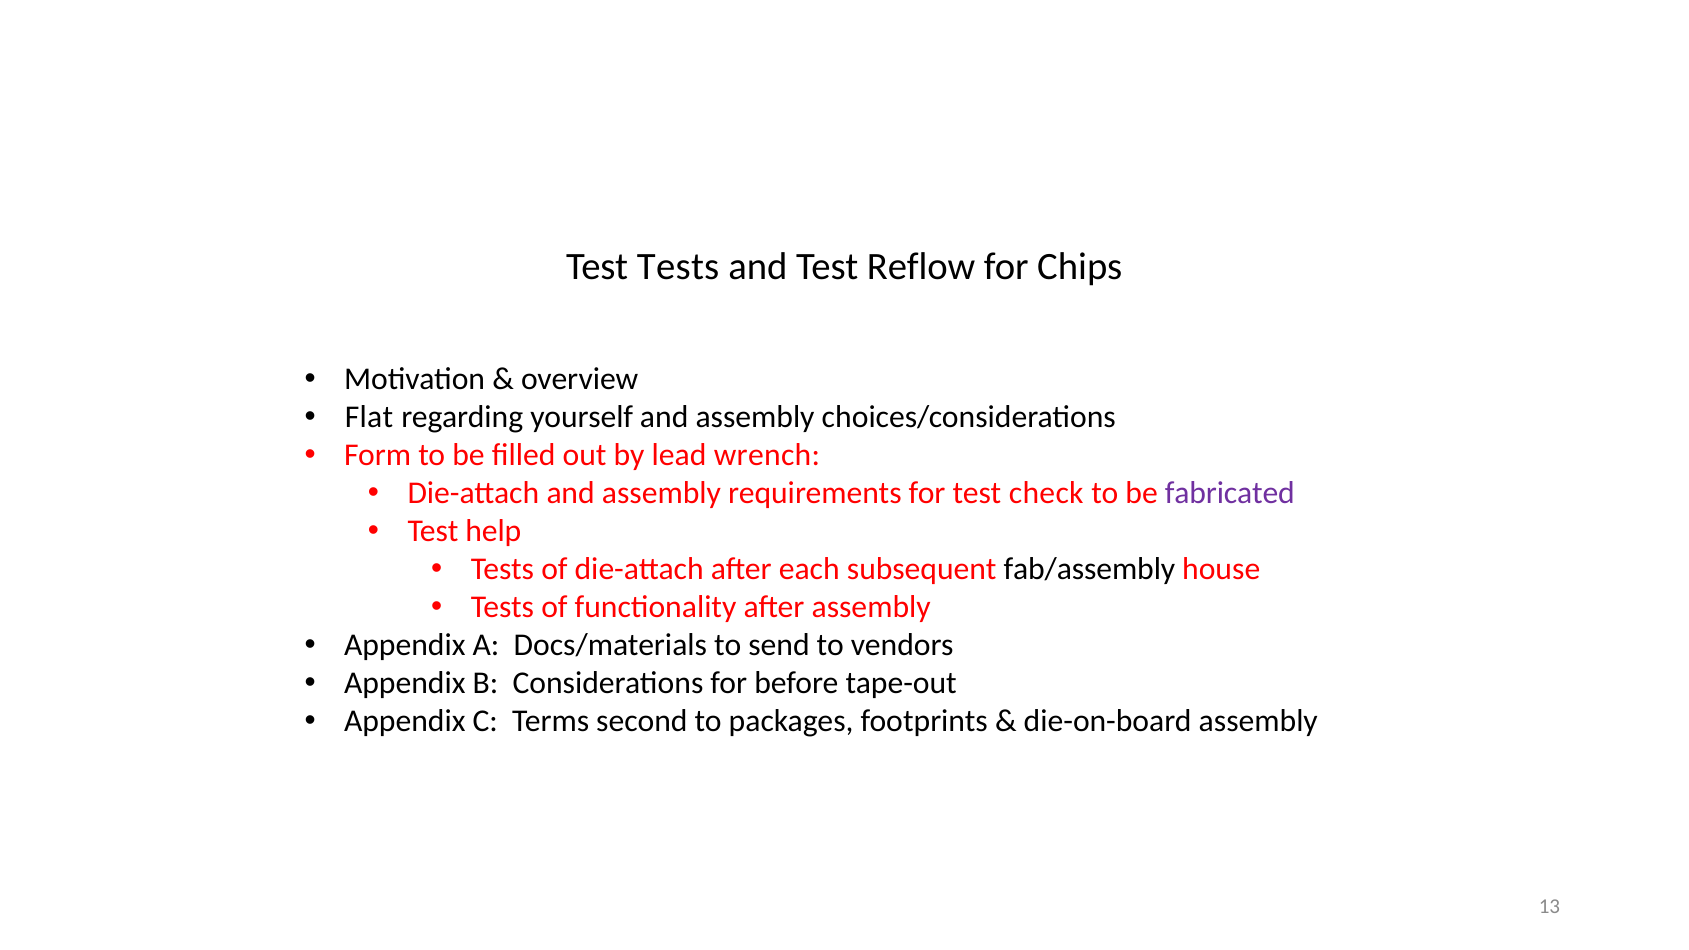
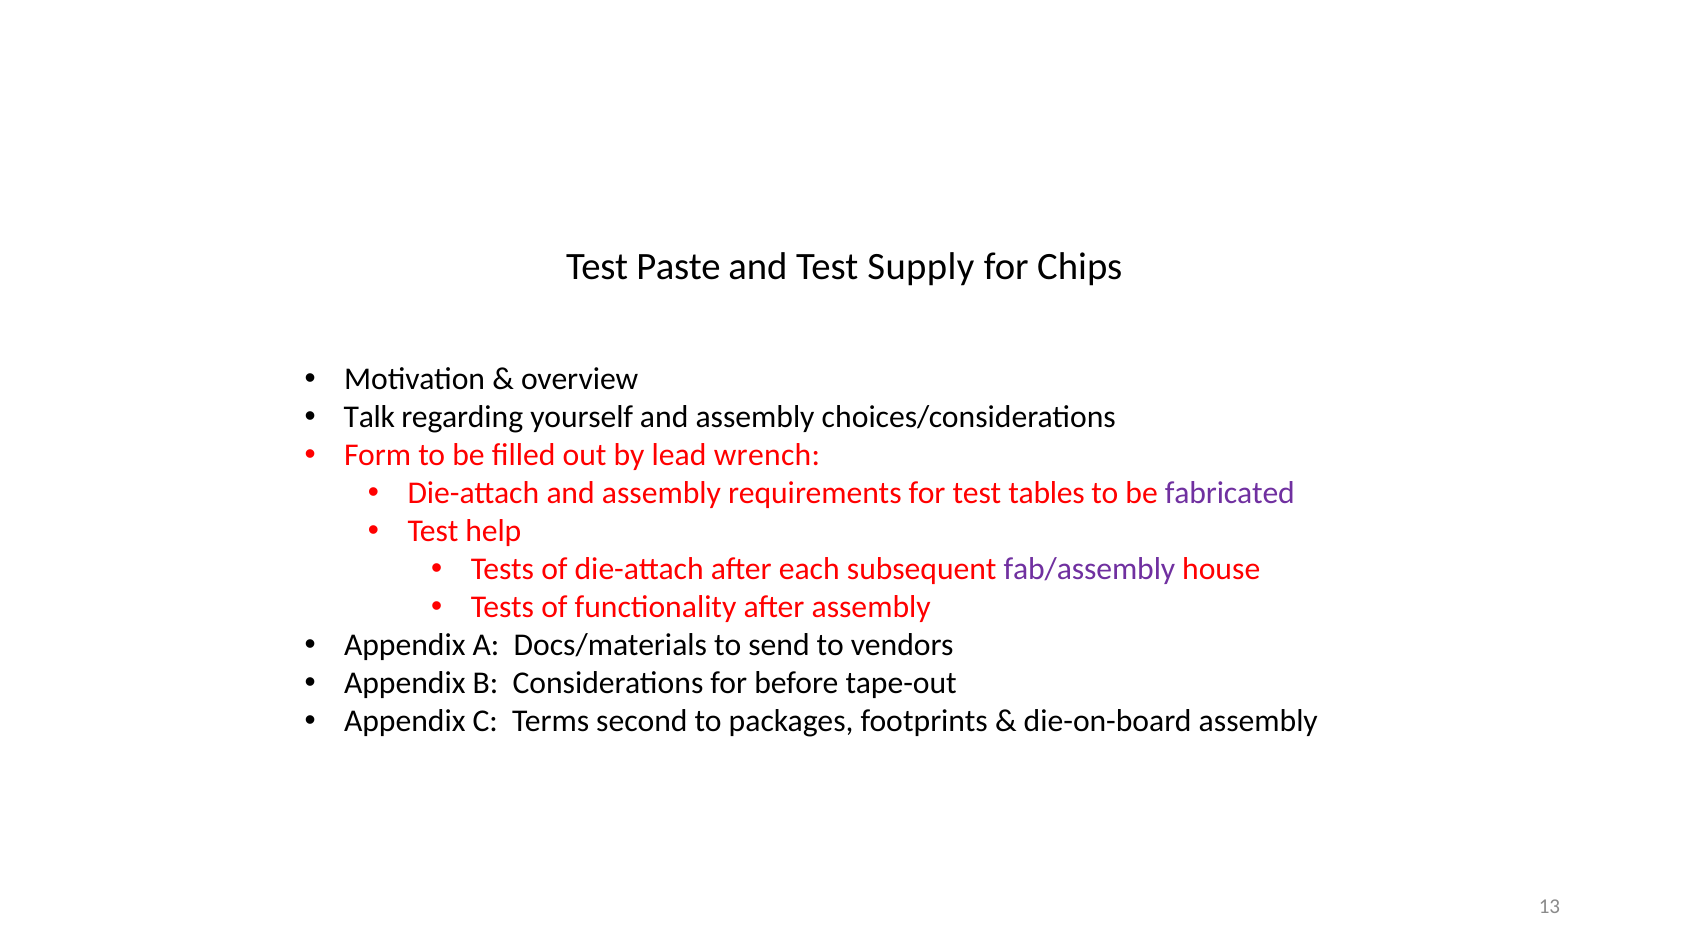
Test Tests: Tests -> Paste
Reflow: Reflow -> Supply
Flat: Flat -> Talk
check: check -> tables
fab/assembly colour: black -> purple
